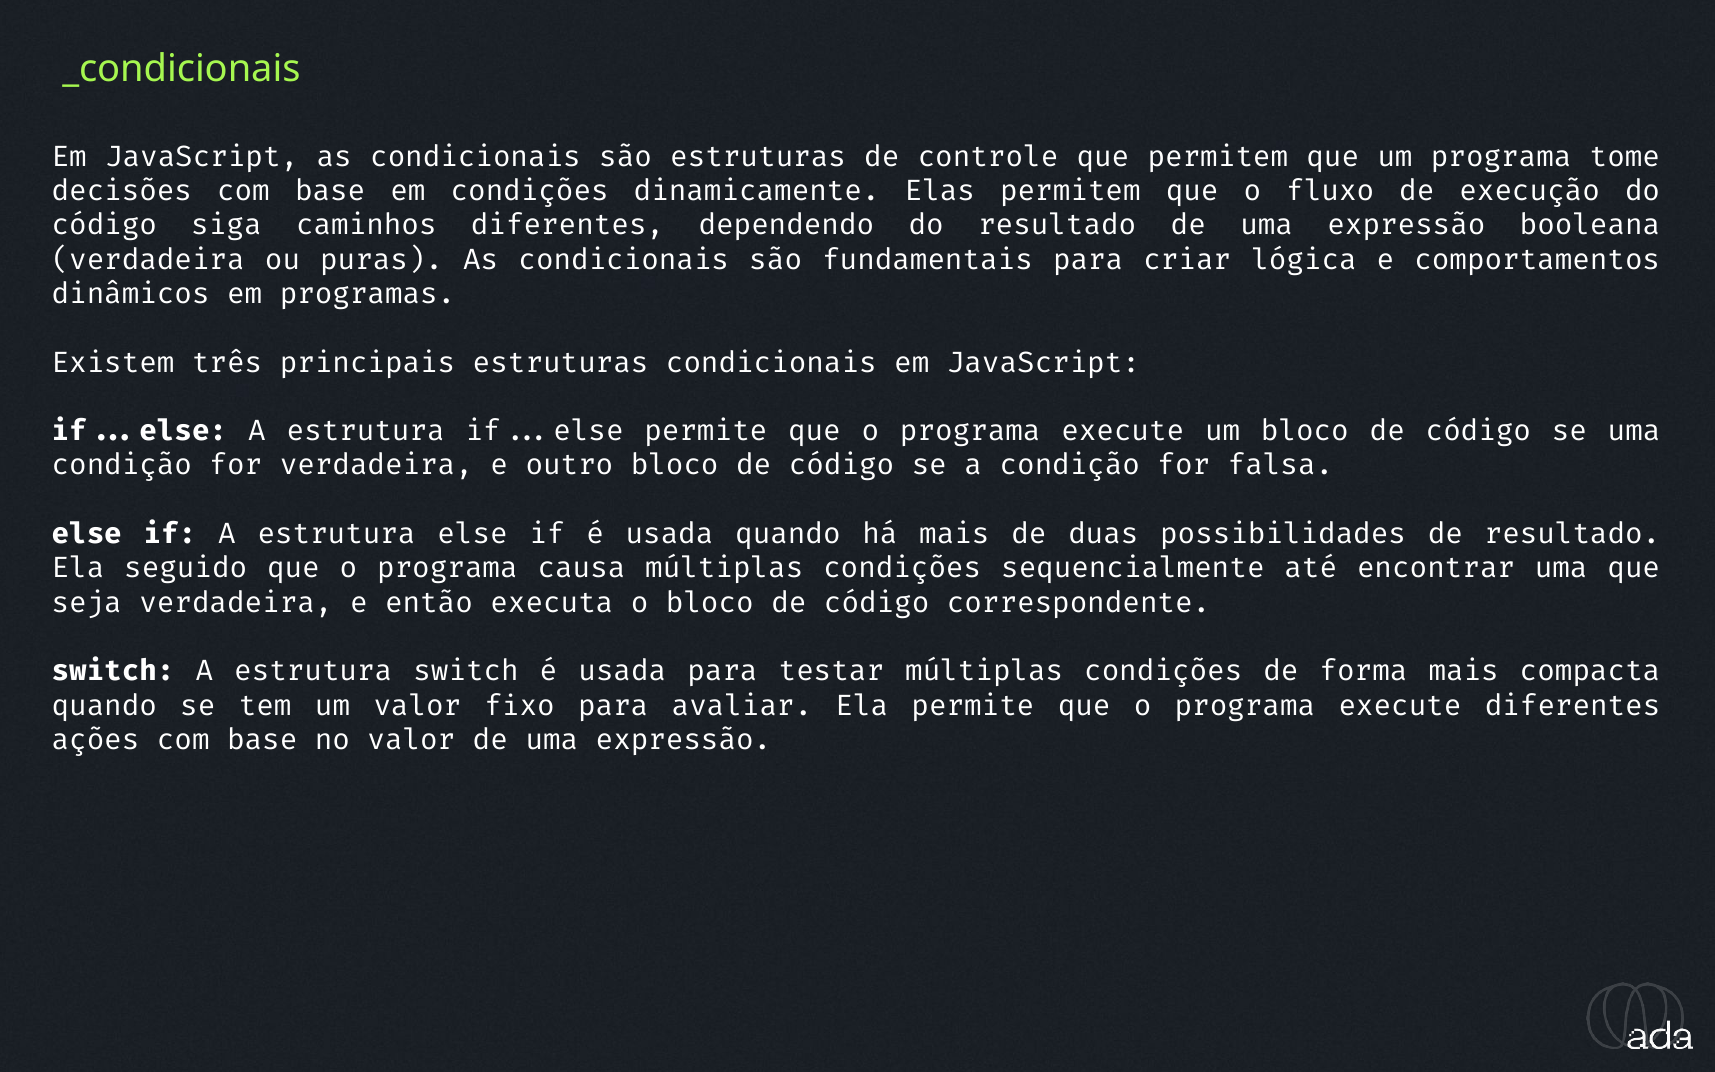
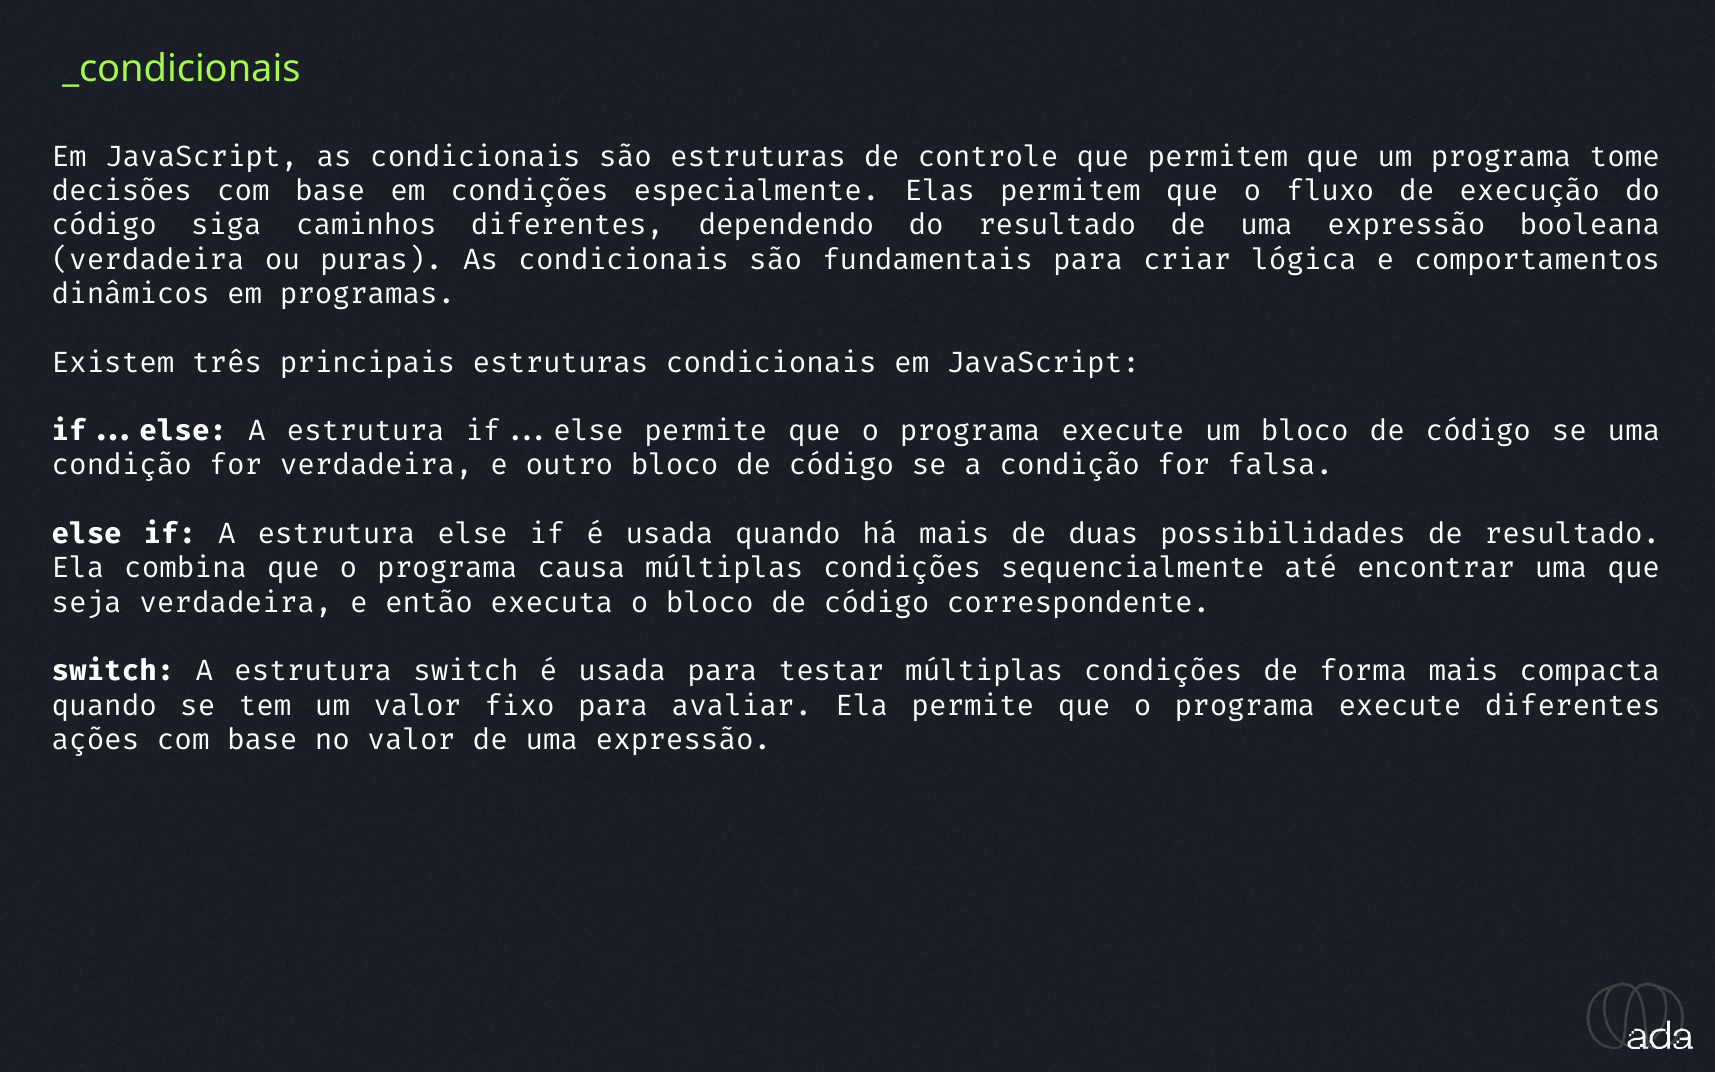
dinamicamente: dinamicamente -> especialmente
seguido: seguido -> combina
